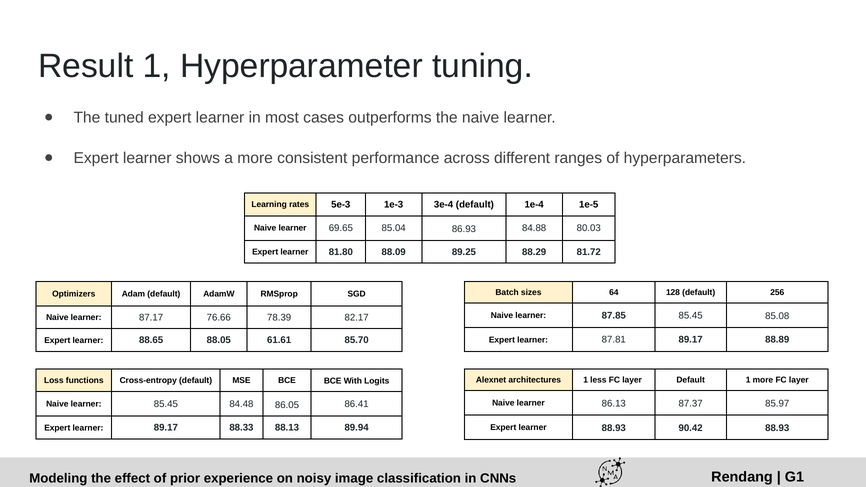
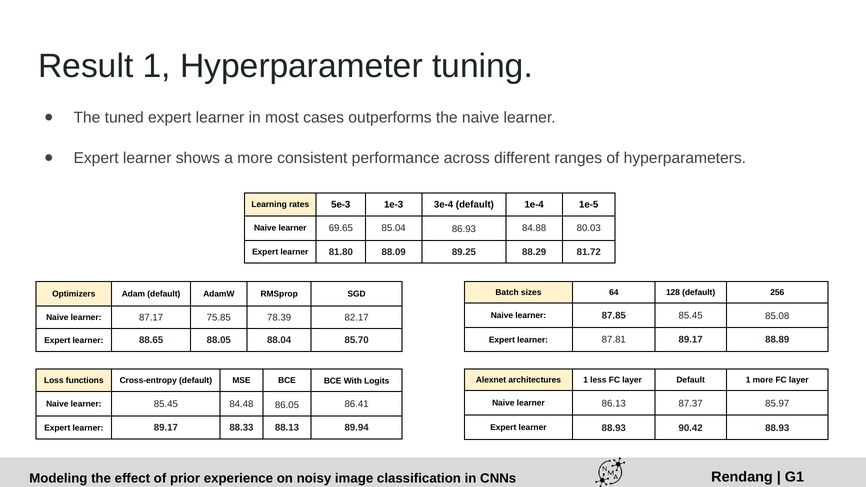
76.66: 76.66 -> 75.85
61.61: 61.61 -> 88.04
